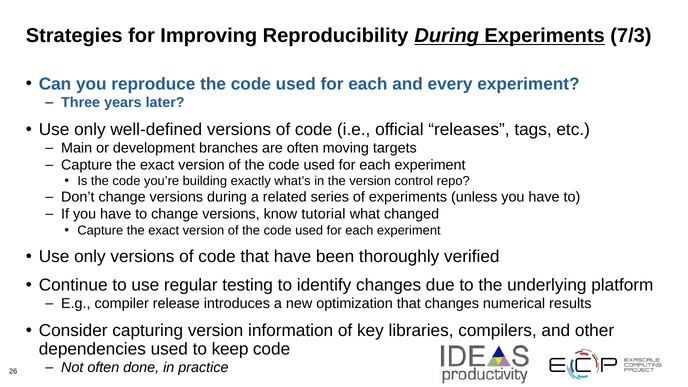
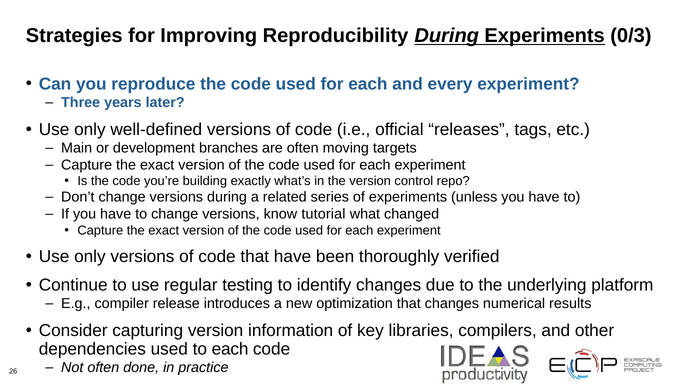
7/3: 7/3 -> 0/3
to keep: keep -> each
